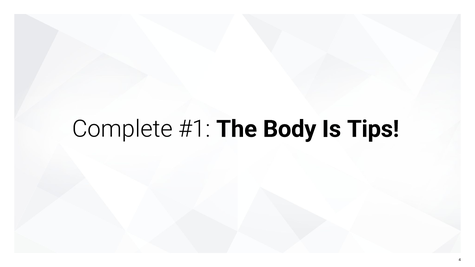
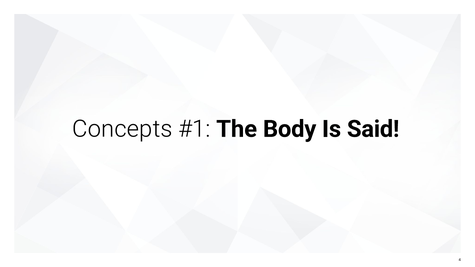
Complete: Complete -> Concepts
Tips: Tips -> Said
